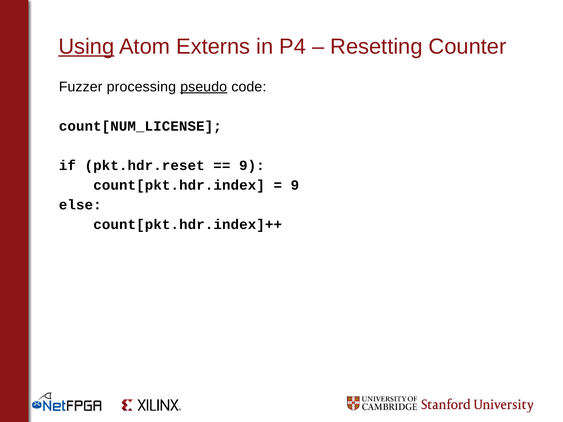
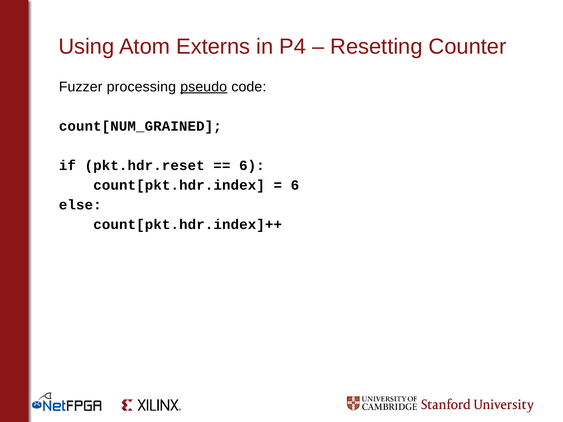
Using underline: present -> none
count[NUM_LICENSE: count[NUM_LICENSE -> count[NUM_GRAINED
9 at (252, 166): 9 -> 6
9 at (295, 185): 9 -> 6
